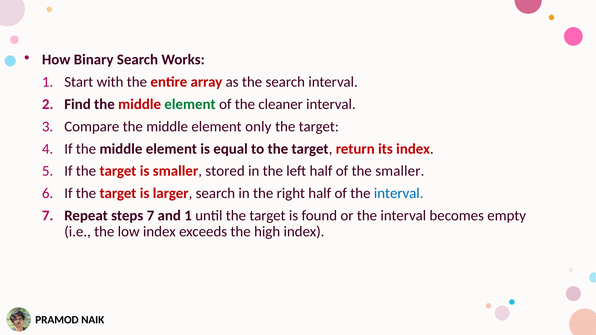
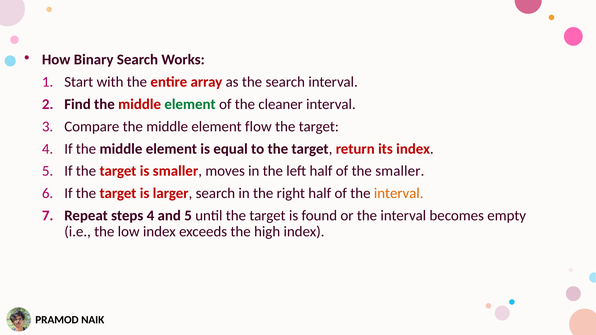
only: only -> flow
stored: stored -> moves
interval at (399, 193) colour: blue -> orange
steps 7: 7 -> 4
and 1: 1 -> 5
